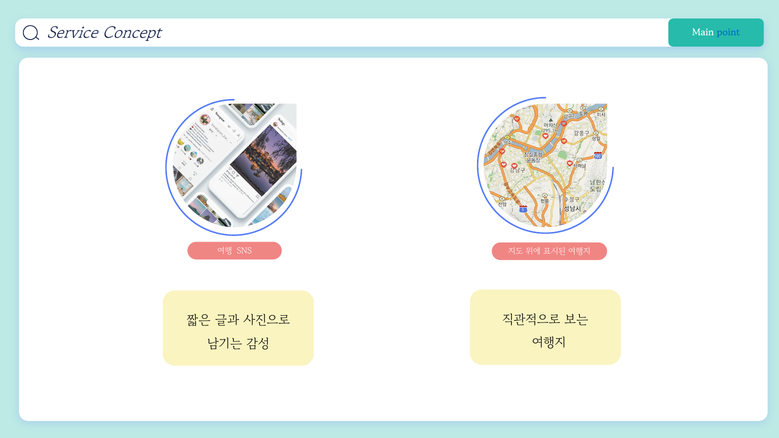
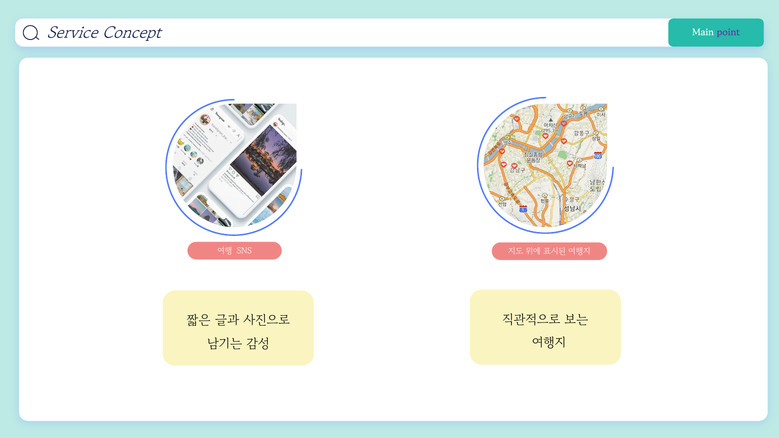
point colour: blue -> purple
